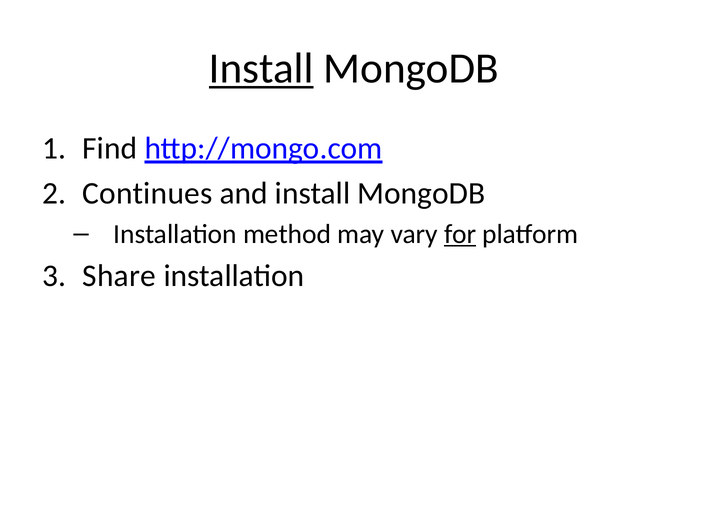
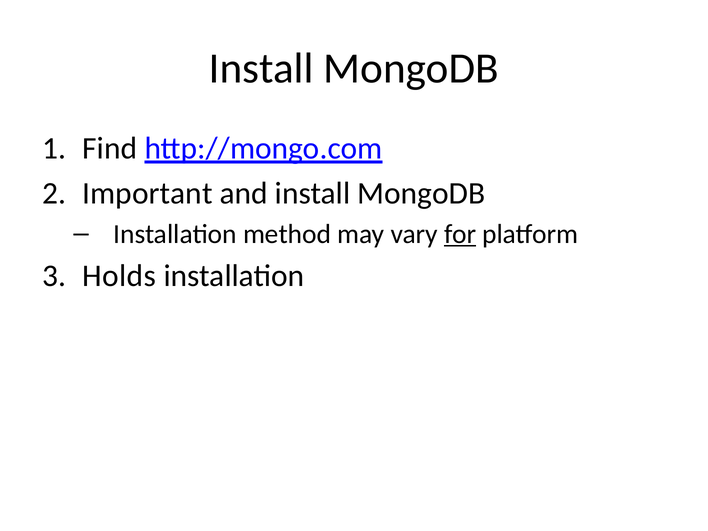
Install at (261, 69) underline: present -> none
Continues: Continues -> Important
Share: Share -> Holds
